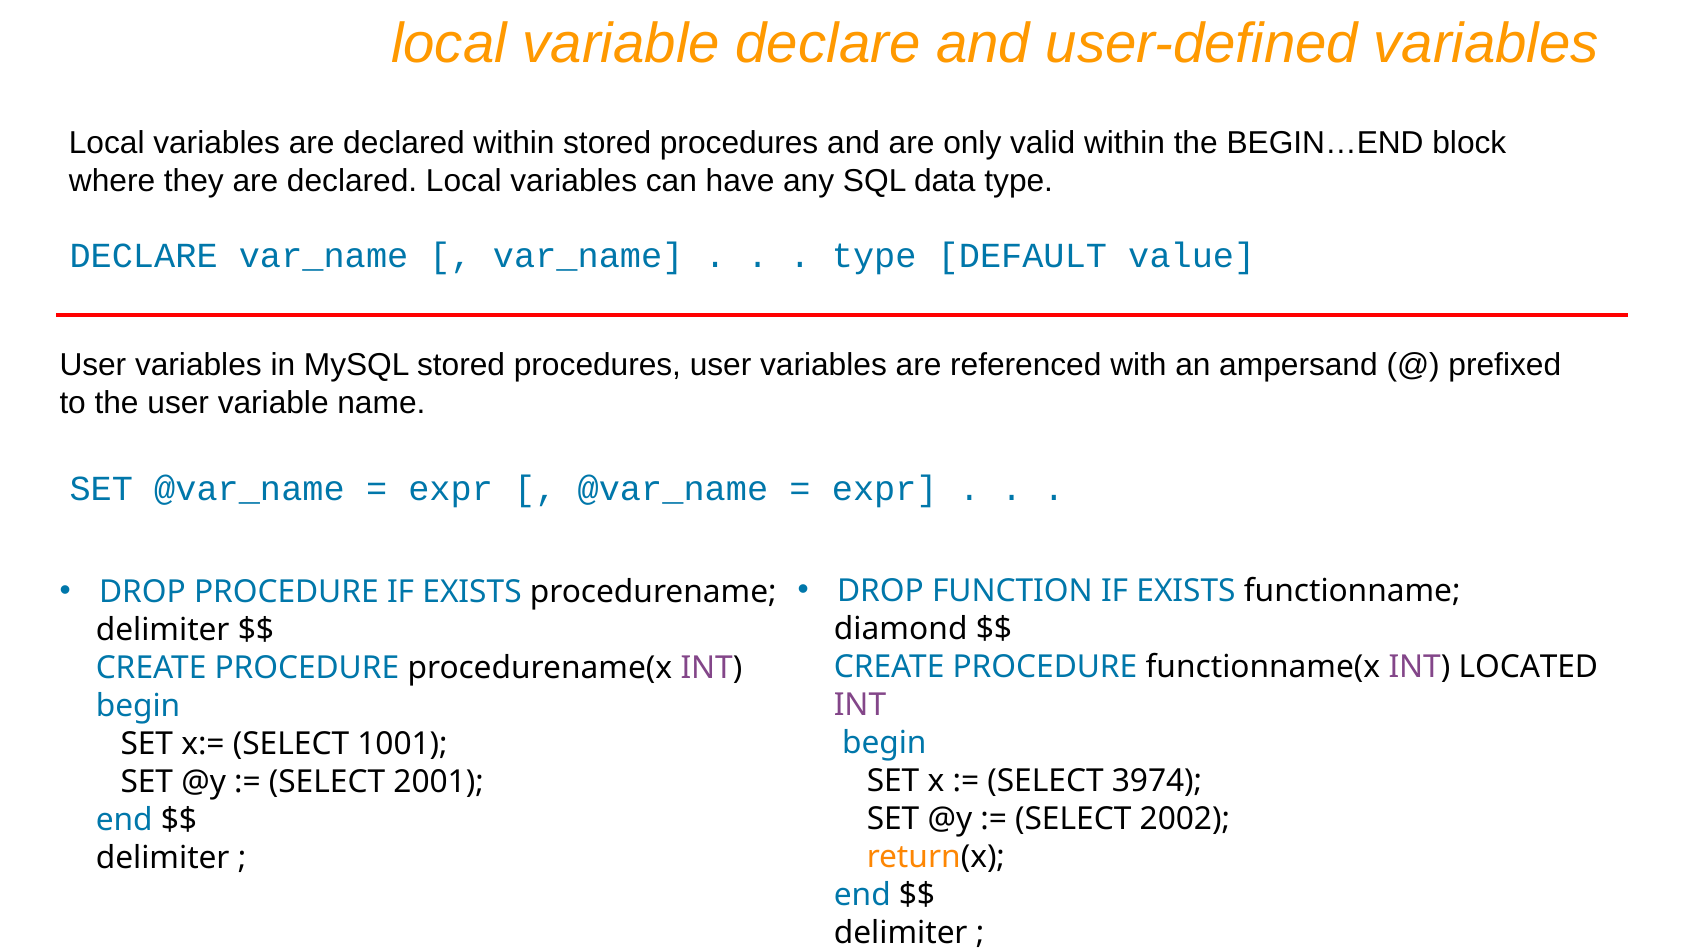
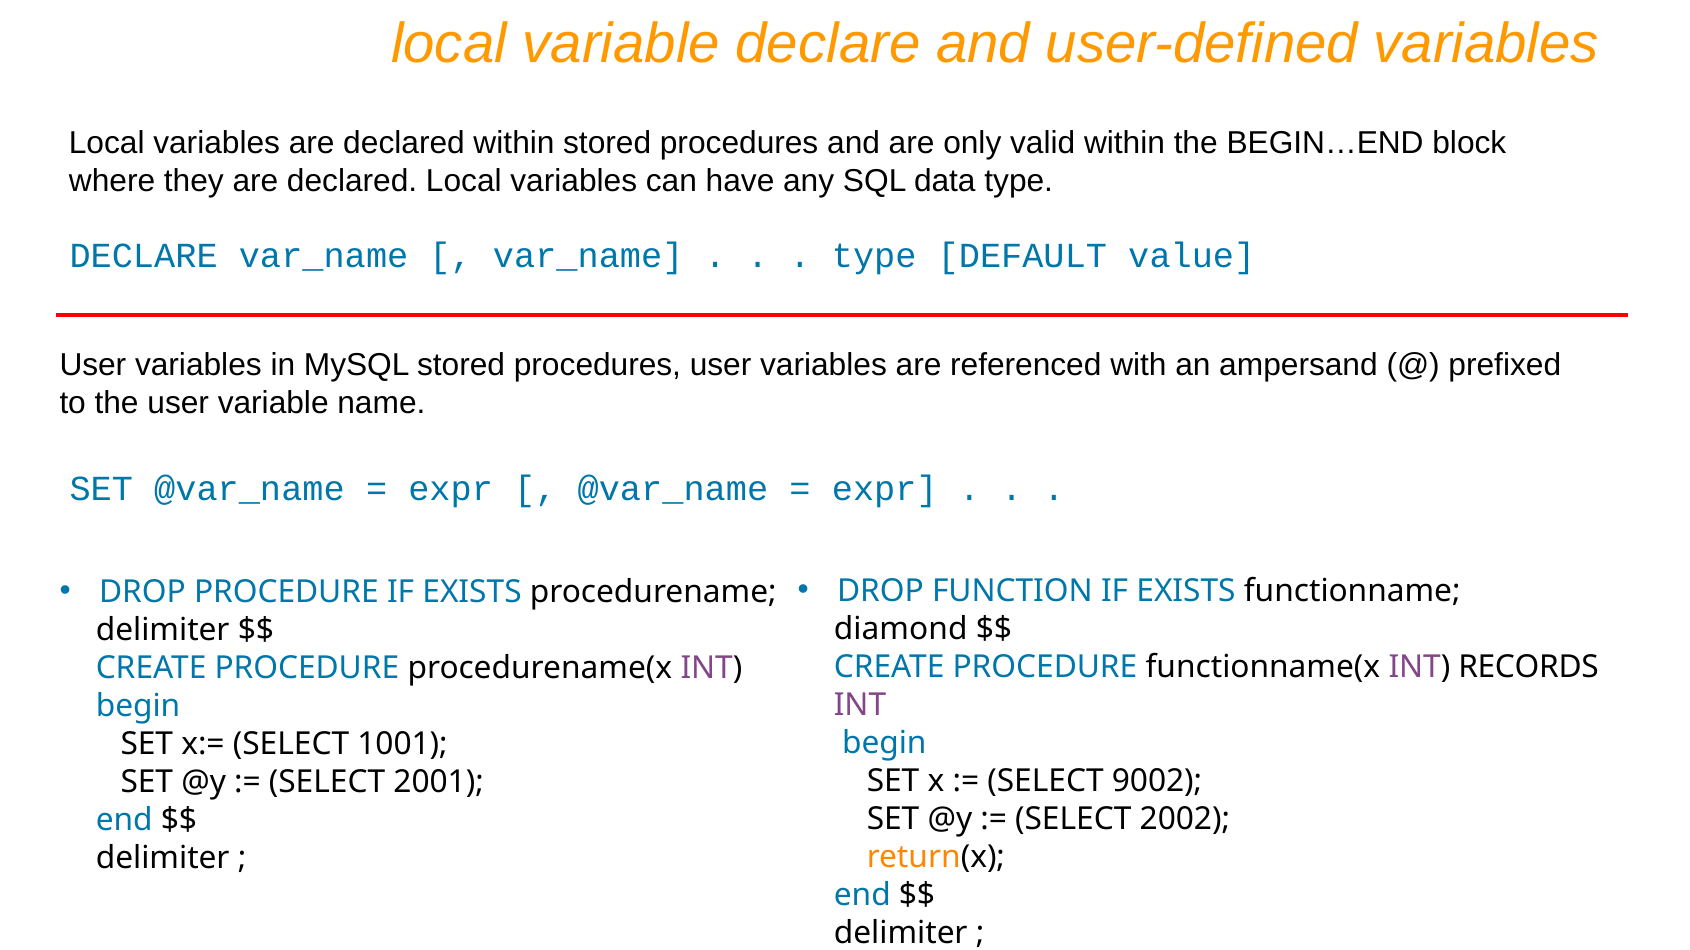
LOCATED: LOCATED -> RECORDS
3974: 3974 -> 9002
